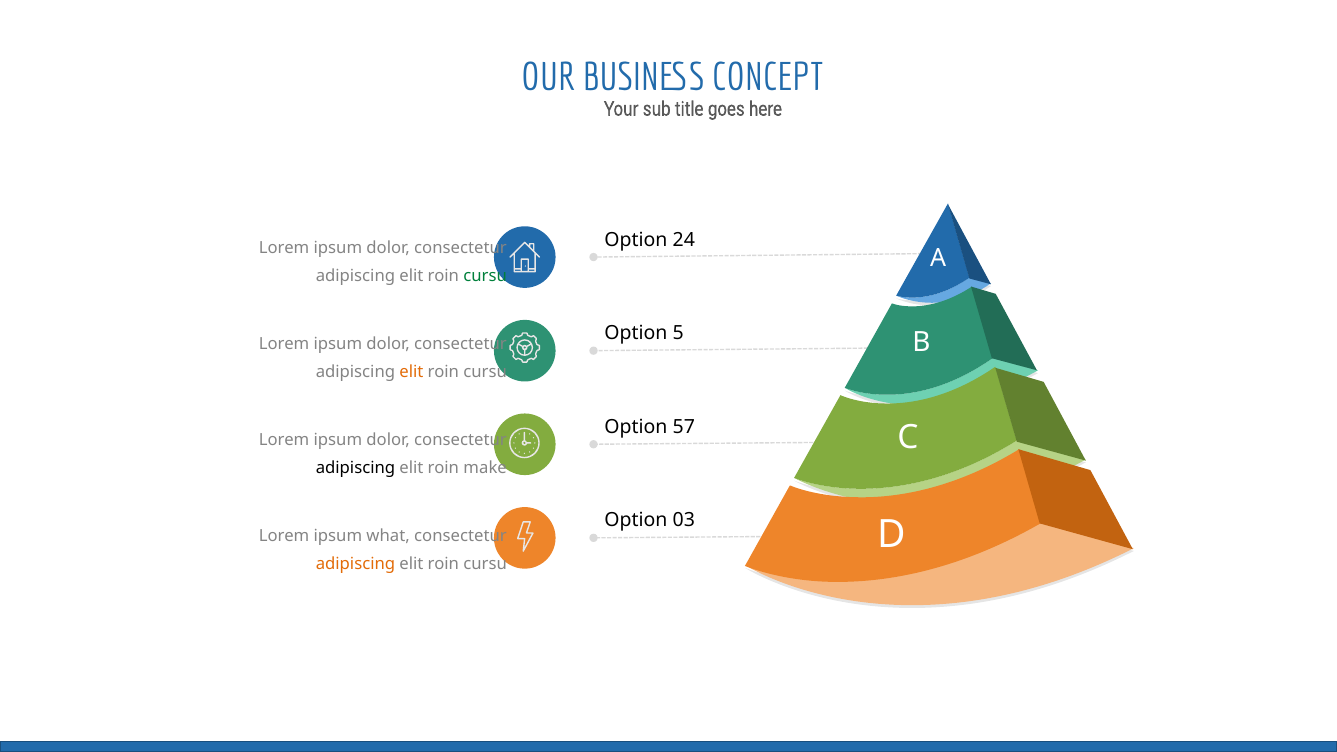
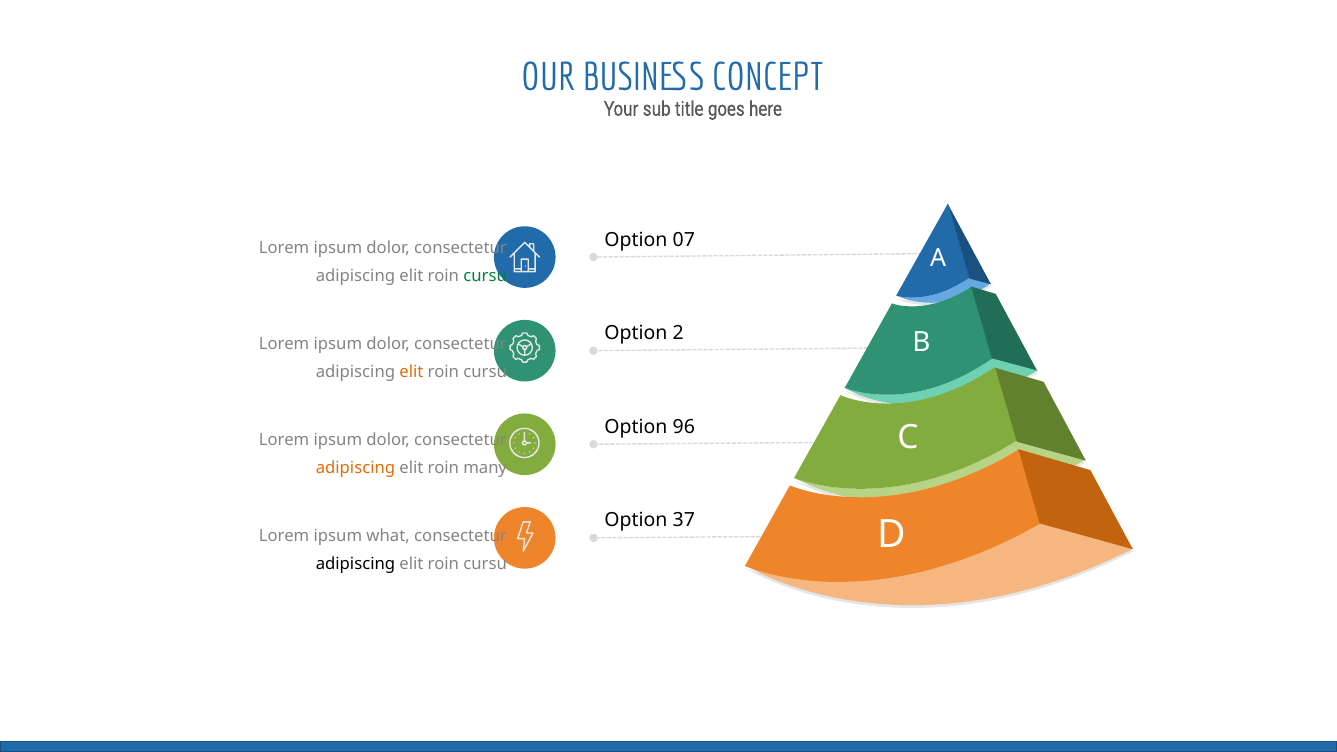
24: 24 -> 07
5: 5 -> 2
57: 57 -> 96
adipiscing at (355, 468) colour: black -> orange
make: make -> many
03: 03 -> 37
adipiscing at (355, 564) colour: orange -> black
